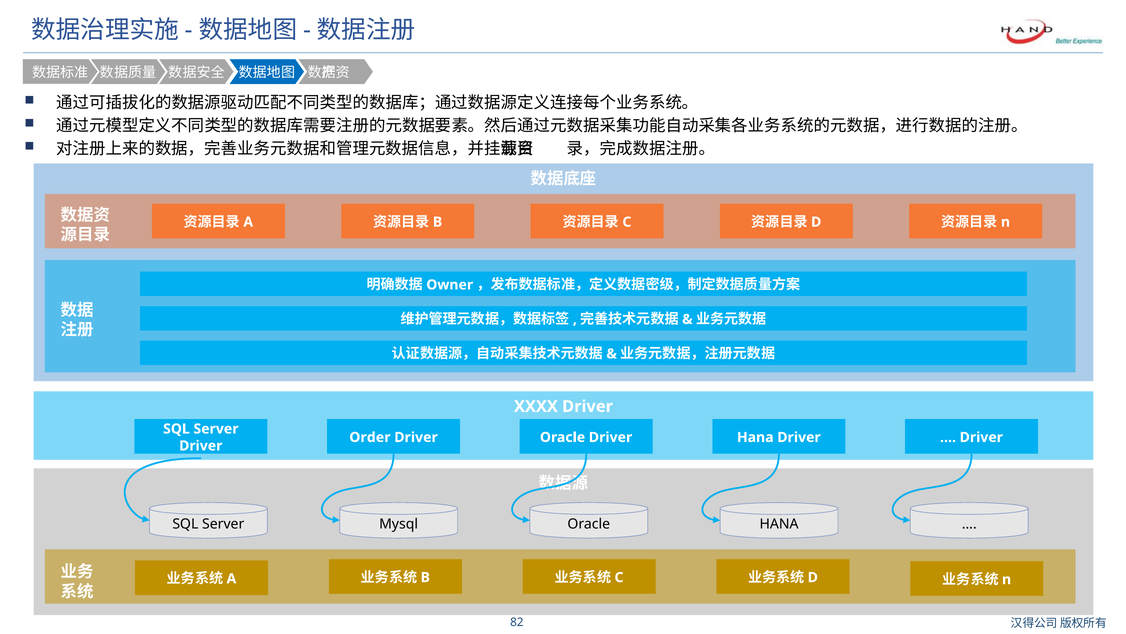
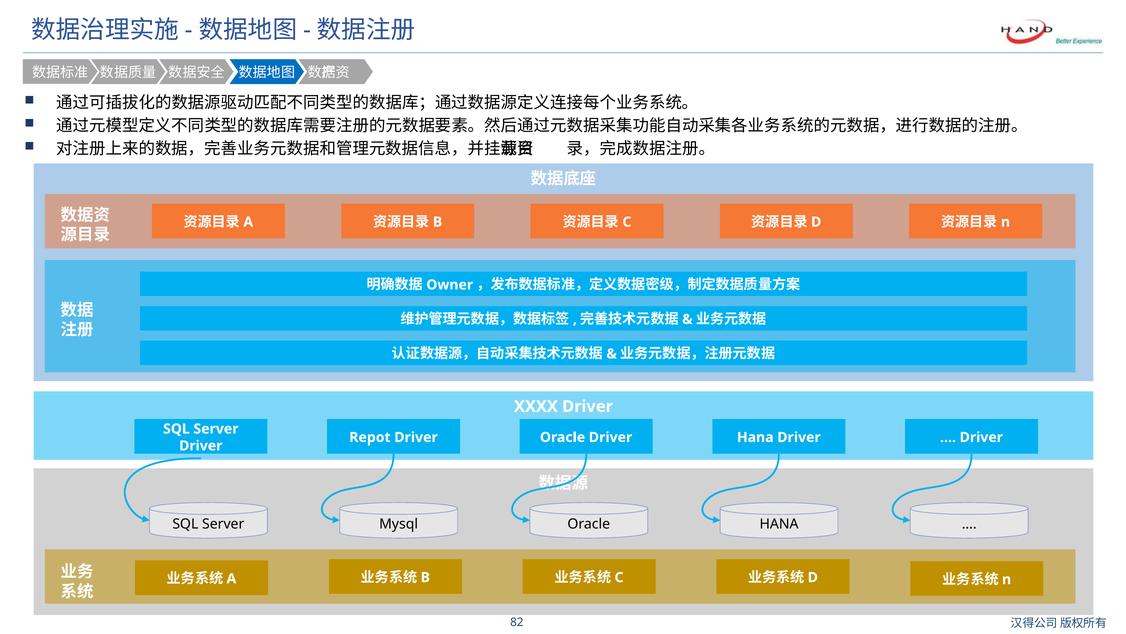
Order: Order -> Repot
